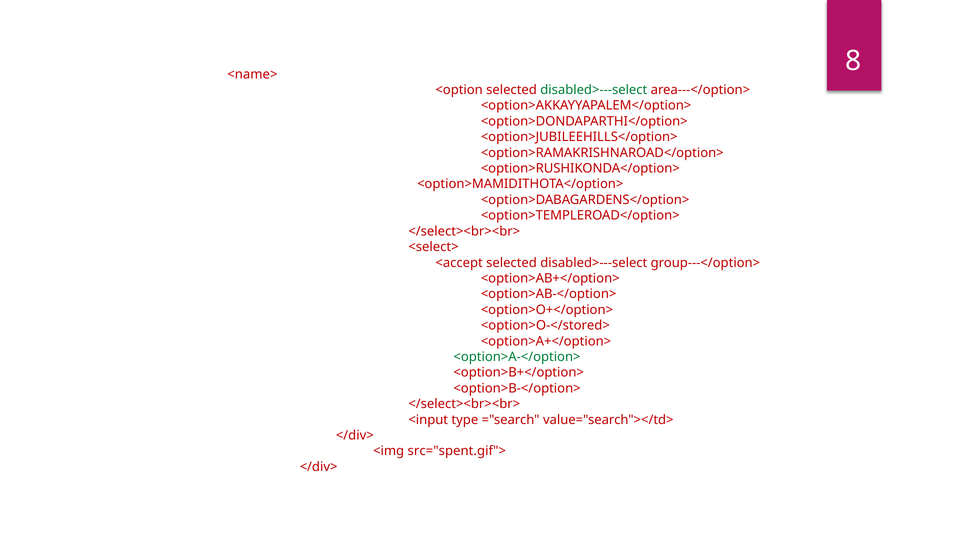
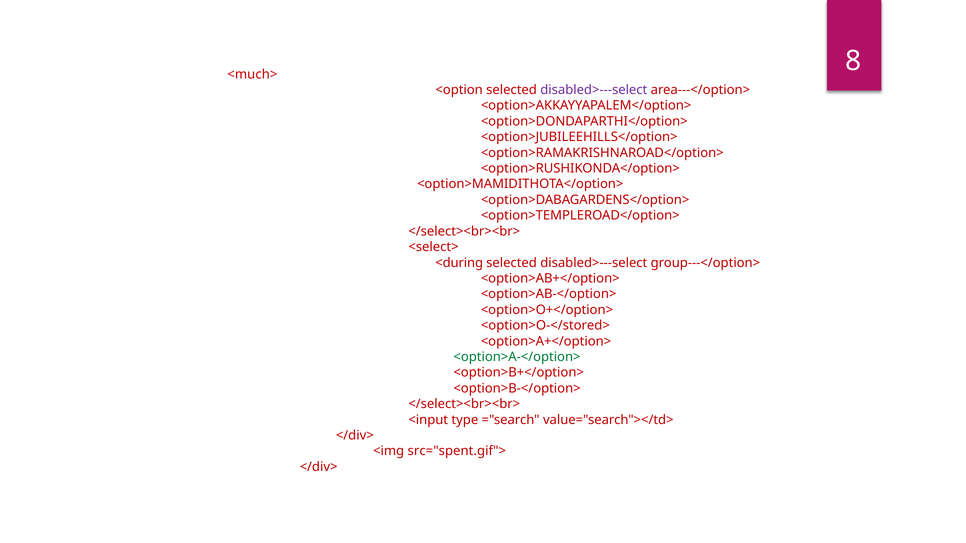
<name>: <name> -> <much>
disabled>---select at (594, 90) colour: green -> purple
<accept: <accept -> <during
